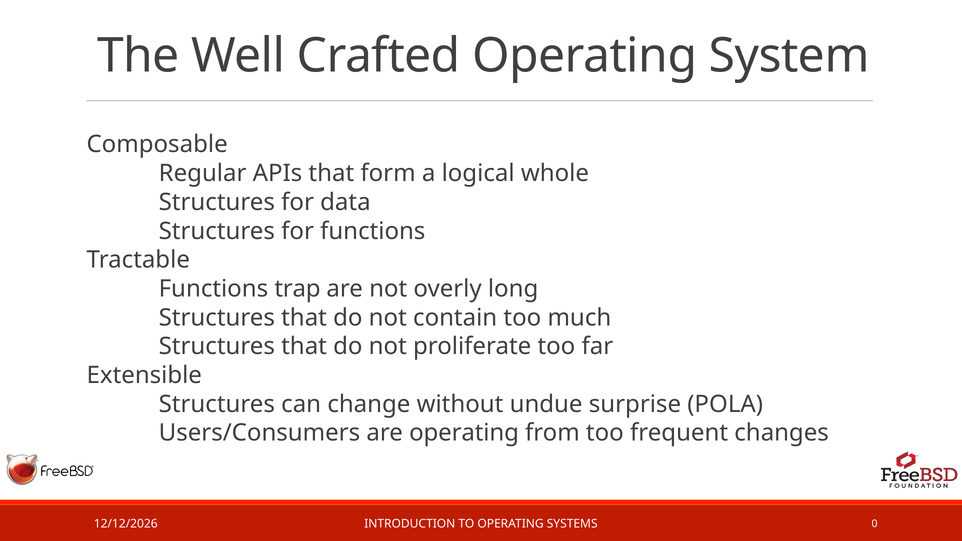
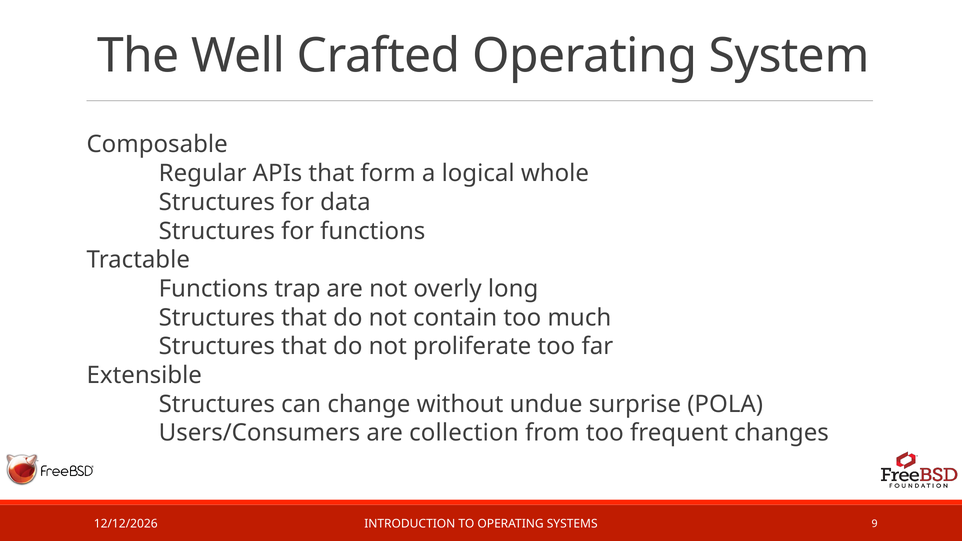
are operating: operating -> collection
0: 0 -> 9
